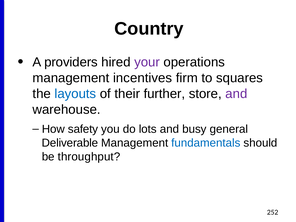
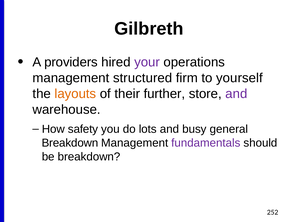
Country: Country -> Gilbreth
incentives: incentives -> structured
squares: squares -> yourself
layouts colour: blue -> orange
Deliverable at (70, 143): Deliverable -> Breakdown
fundamentals colour: blue -> purple
be throughput: throughput -> breakdown
